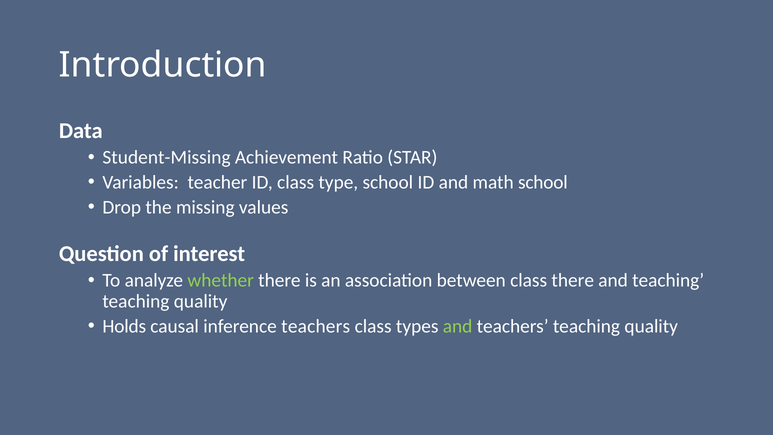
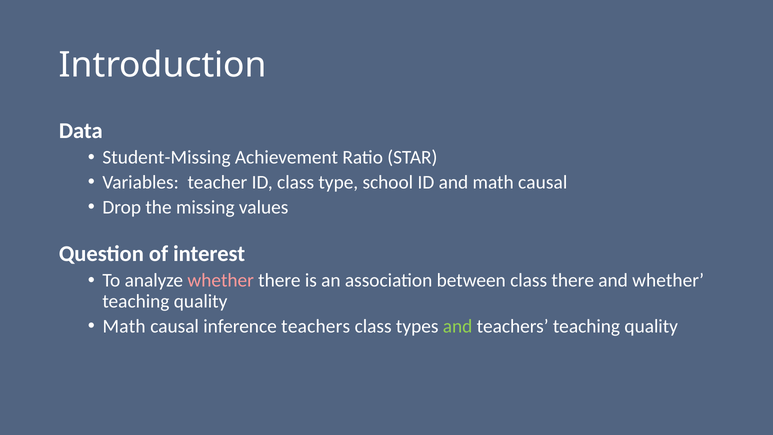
and math school: school -> causal
whether at (221, 280) colour: light green -> pink
and teaching: teaching -> whether
Holds at (124, 326): Holds -> Math
